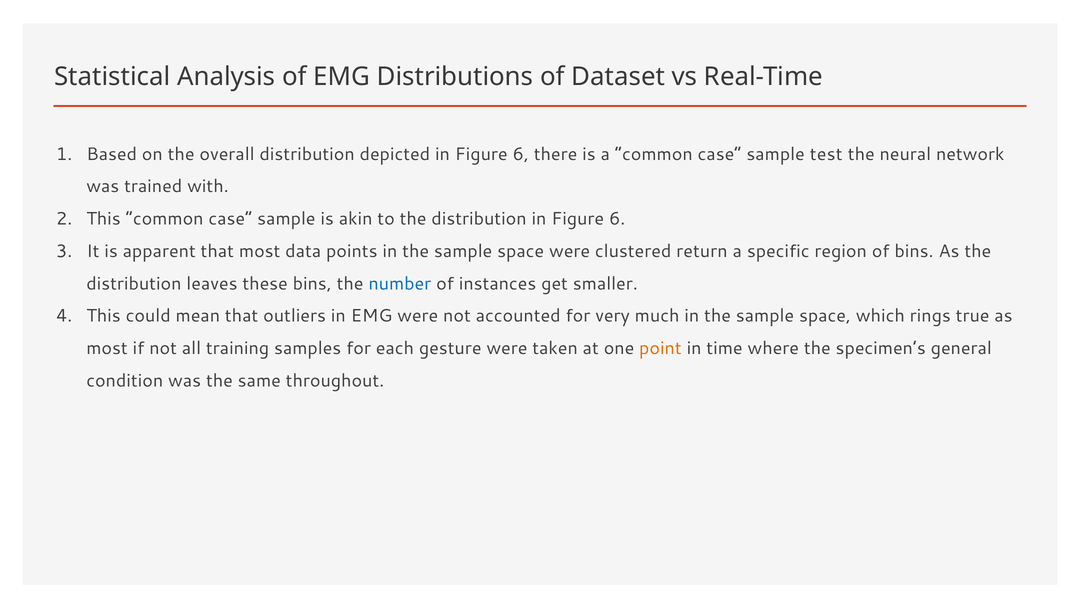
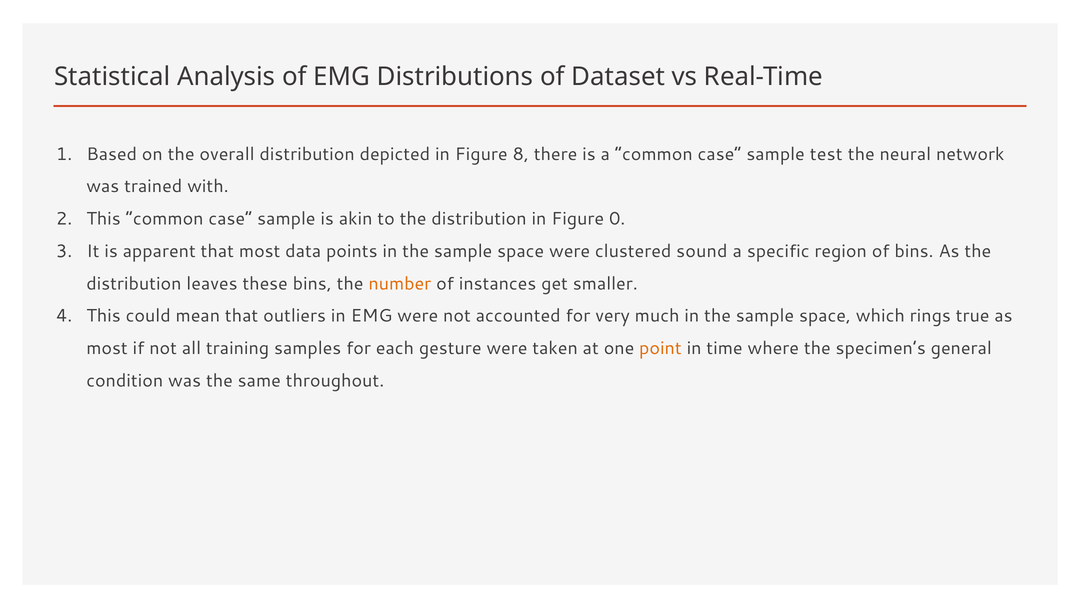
depicted in Figure 6: 6 -> 8
distribution in Figure 6: 6 -> 0
return: return -> sound
number colour: blue -> orange
